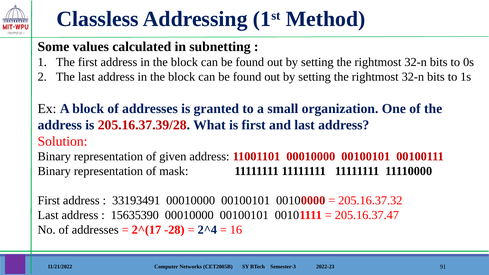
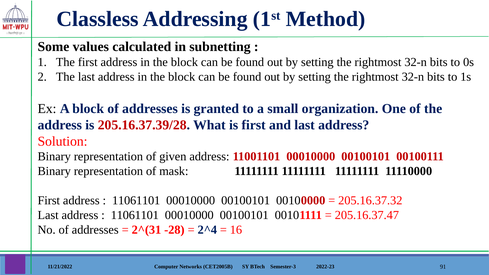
33193491 at (136, 201): 33193491 -> 11061101
15635390 at (135, 215): 15635390 -> 11061101
2^(17: 2^(17 -> 2^(31
